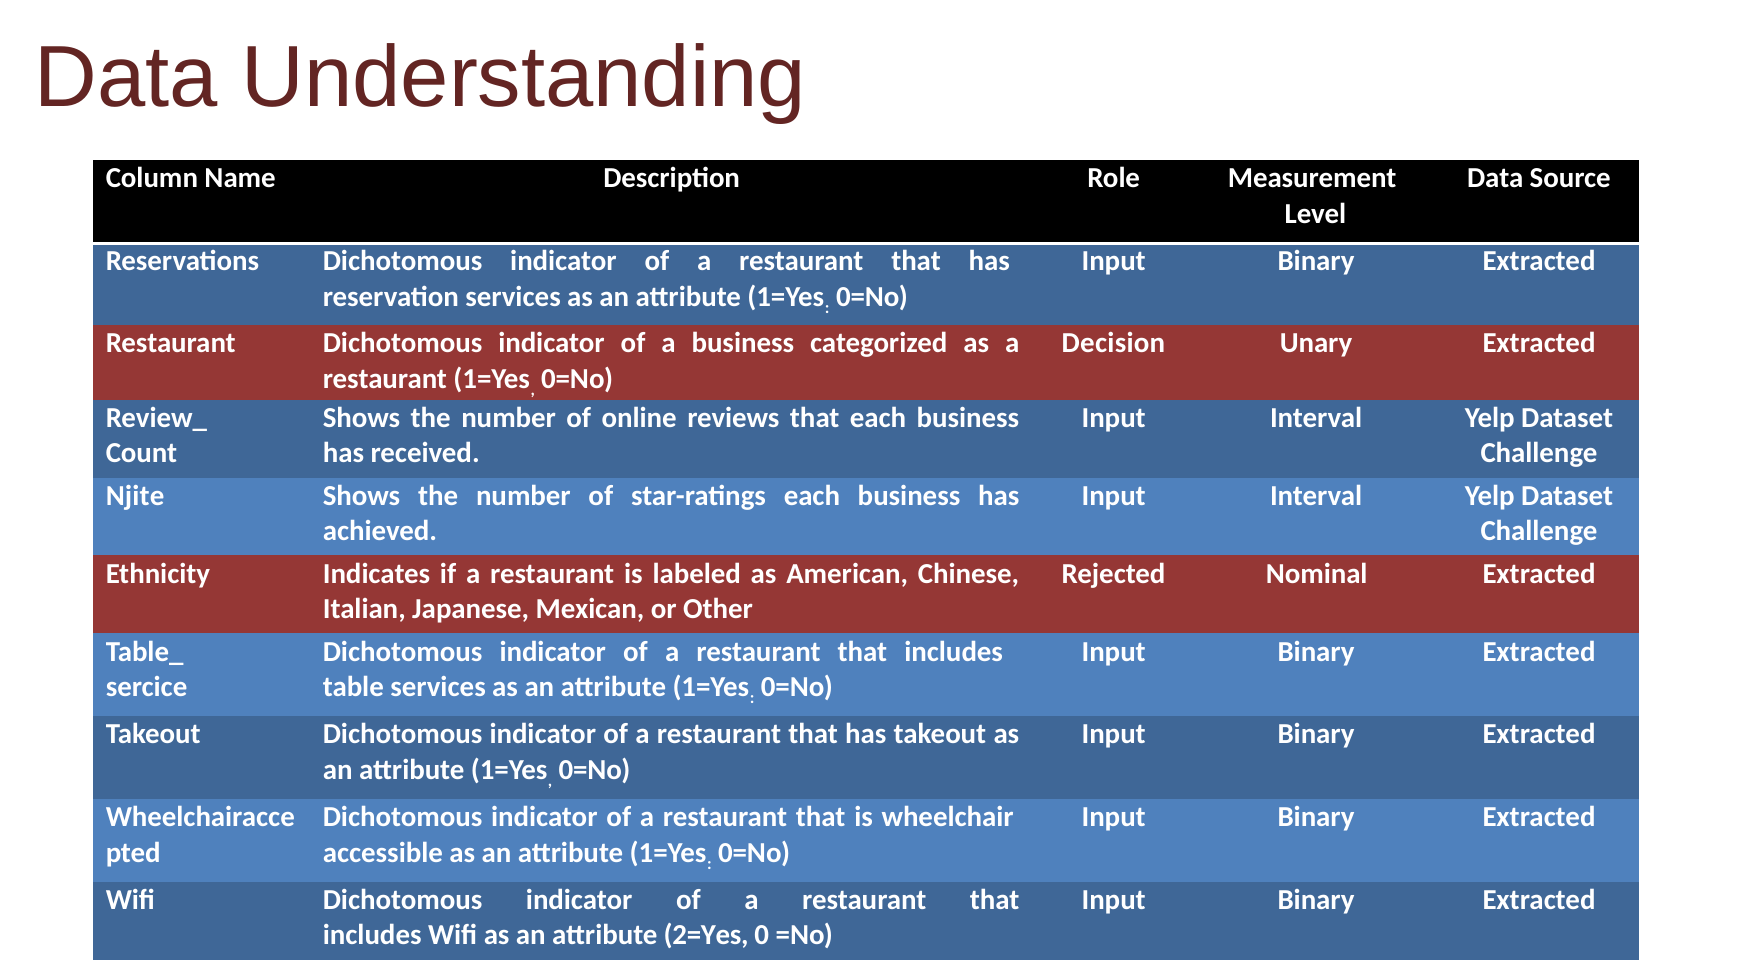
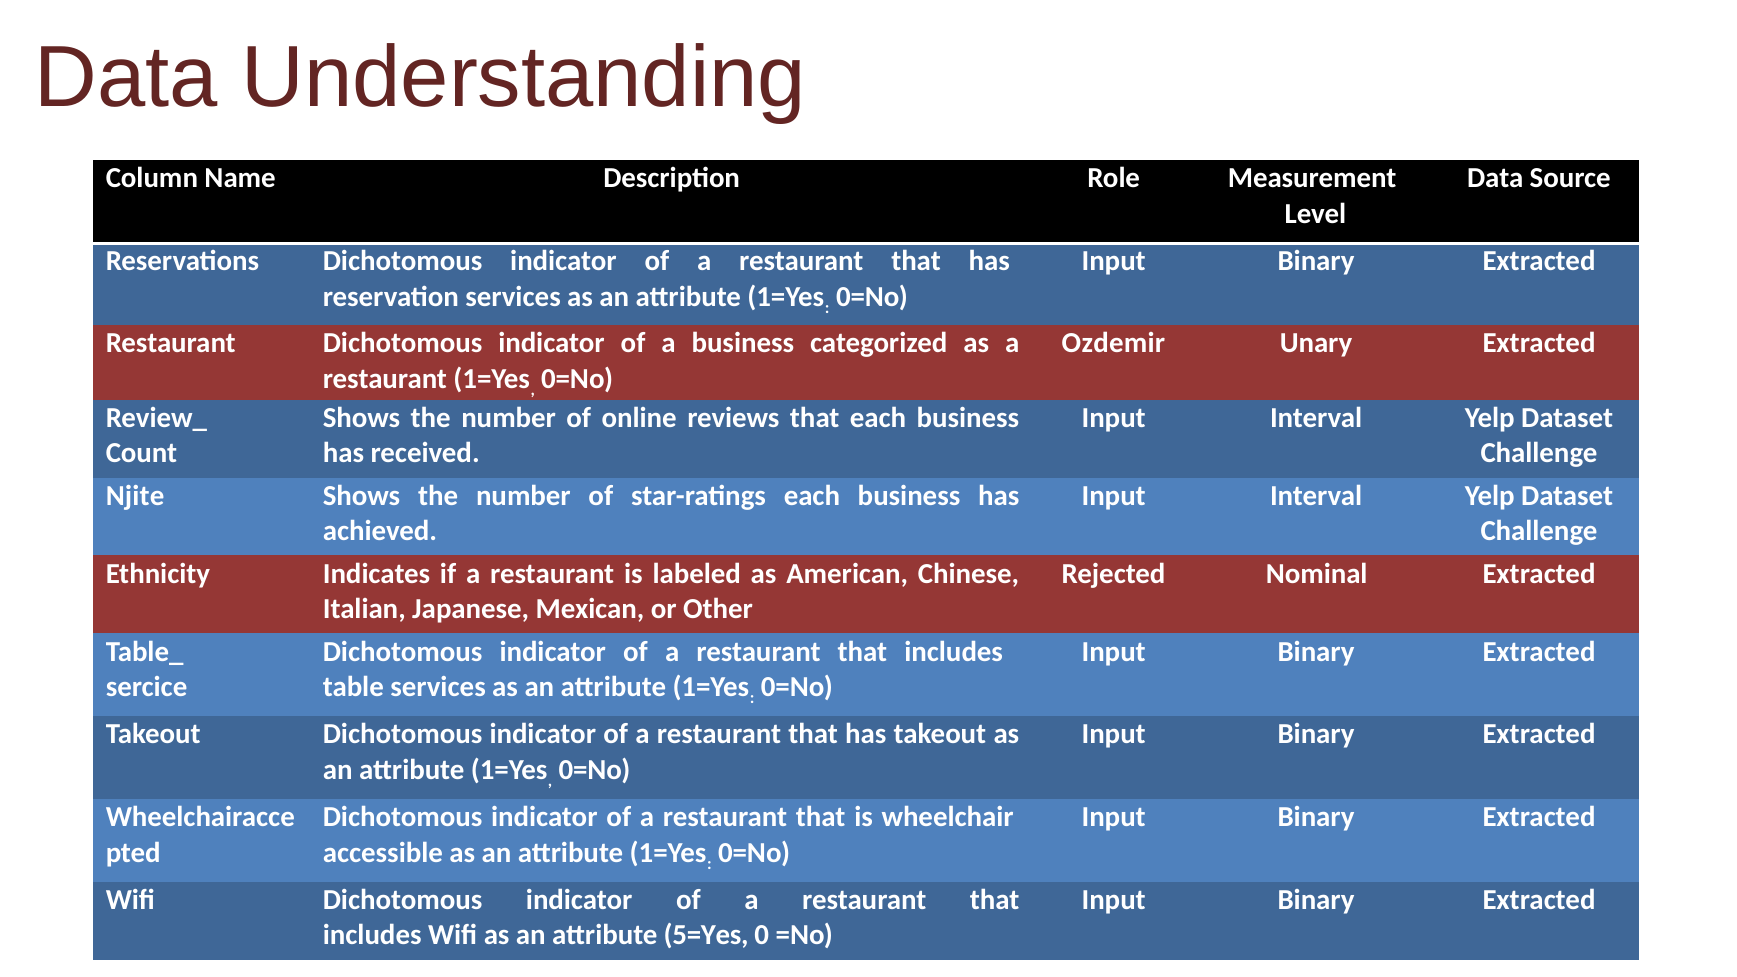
Decision: Decision -> Ozdemir
2=Yes: 2=Yes -> 5=Yes
